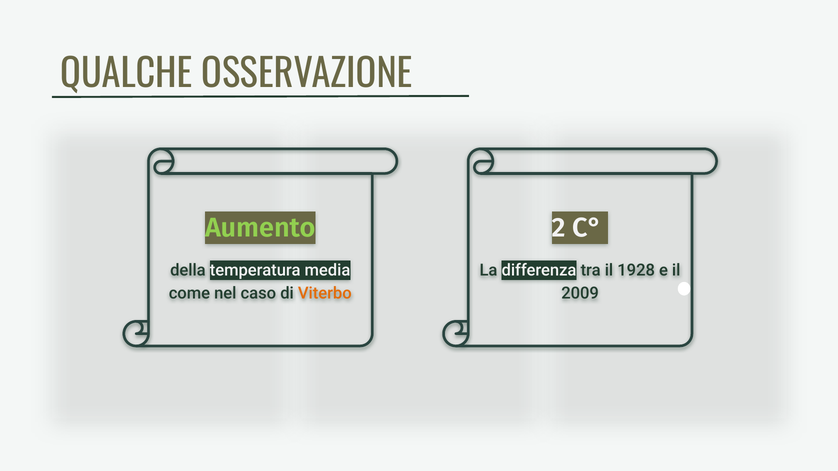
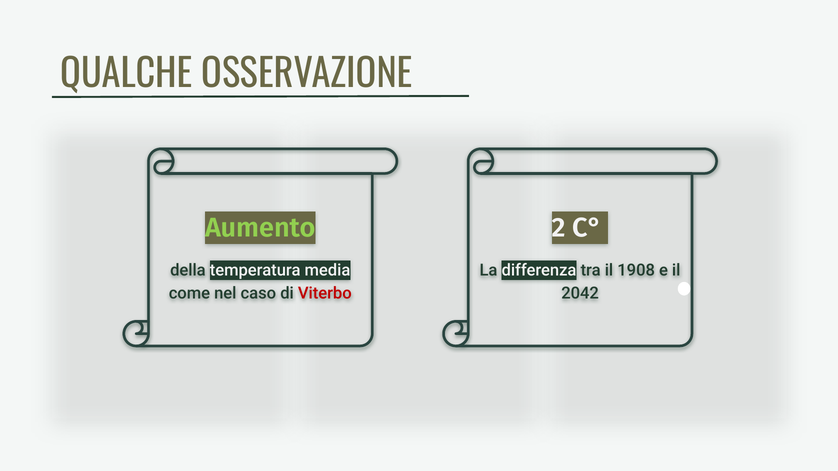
1928: 1928 -> 1908
Viterbo colour: orange -> red
2009: 2009 -> 2042
